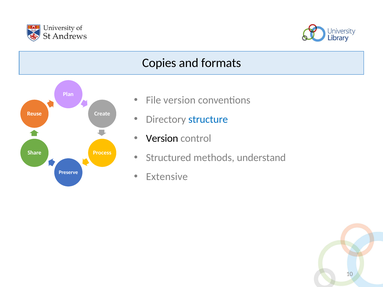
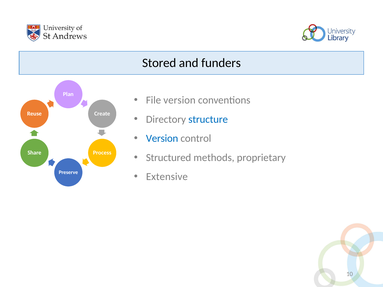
Copies: Copies -> Stored
formats: formats -> funders
Version at (162, 139) colour: black -> blue
understand: understand -> proprietary
